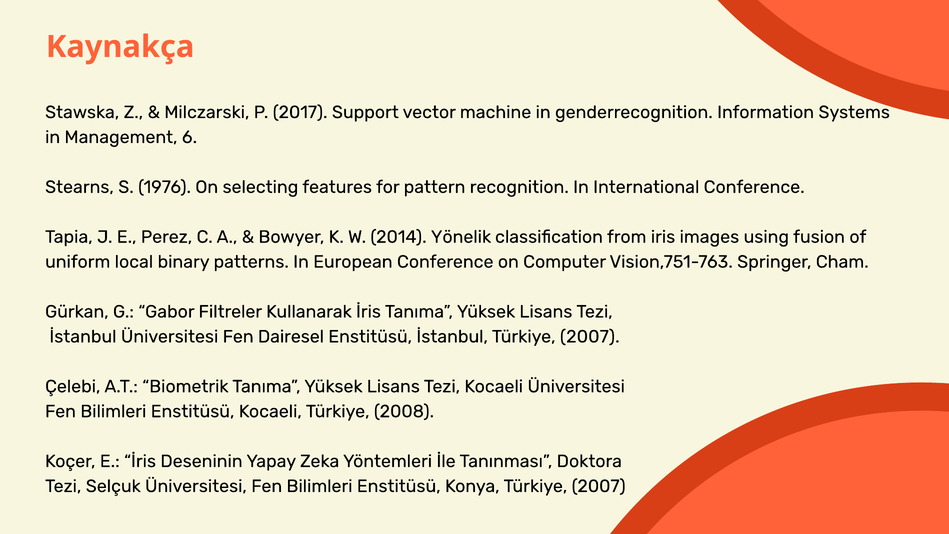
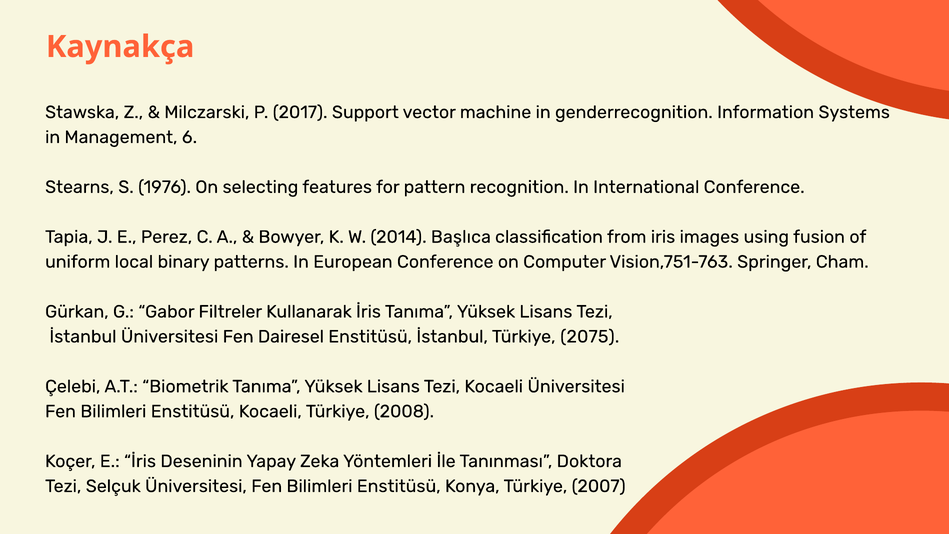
Yönelik: Yönelik -> Başlıca
İstanbul Türkiye 2007: 2007 -> 2075
